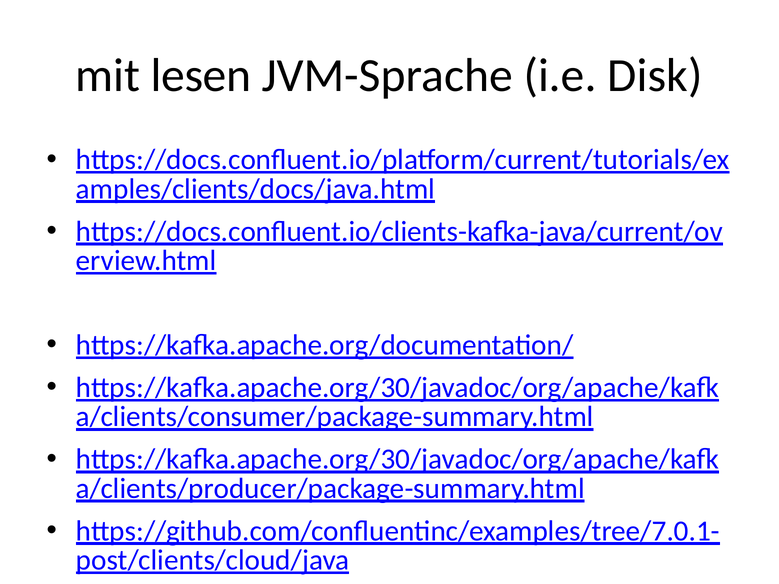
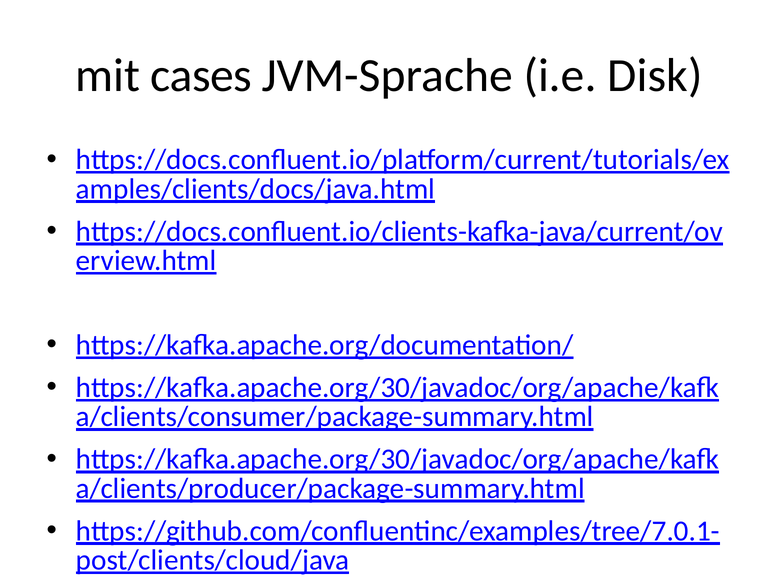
lesen: lesen -> cases
